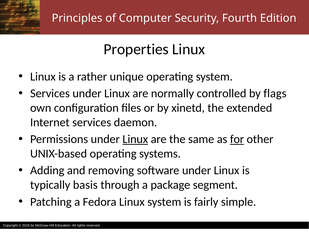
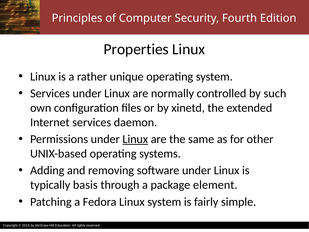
flags: flags -> such
for underline: present -> none
segment: segment -> element
